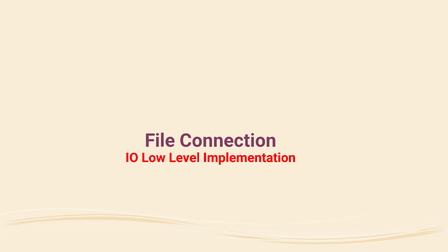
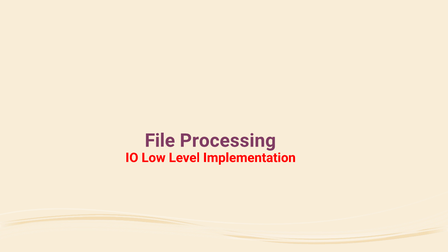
Connection: Connection -> Processing
